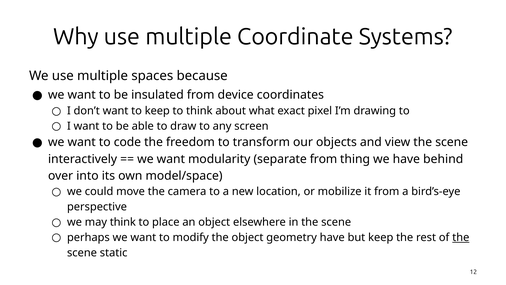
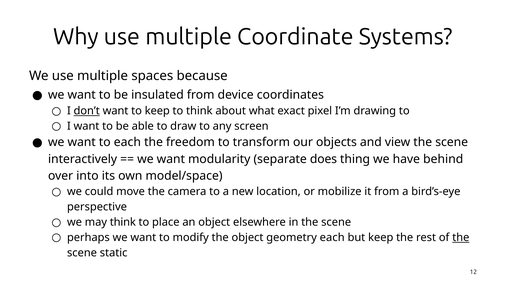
don’t underline: none -> present
to code: code -> each
separate from: from -> does
geometry have: have -> each
